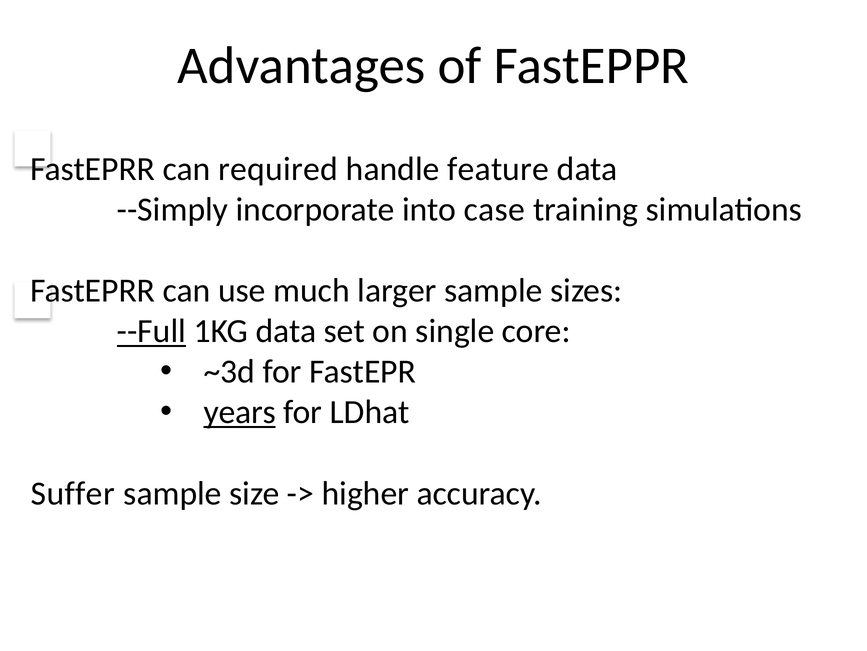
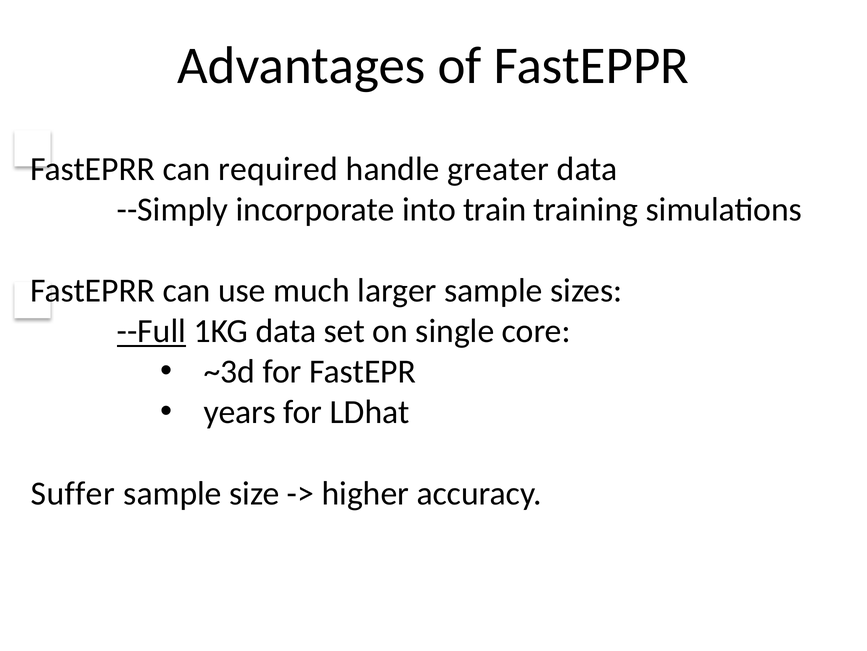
feature: feature -> greater
case: case -> train
years underline: present -> none
